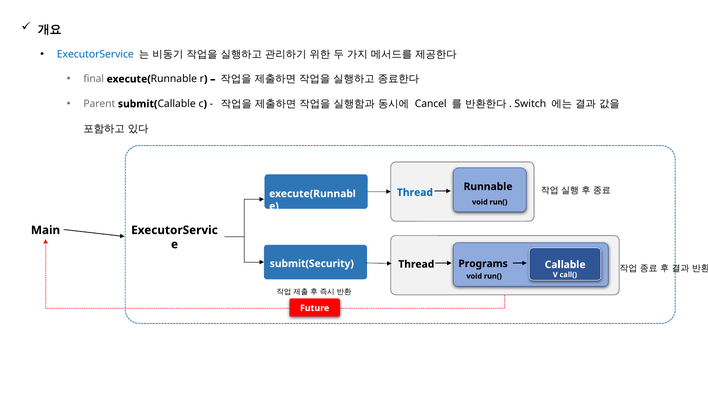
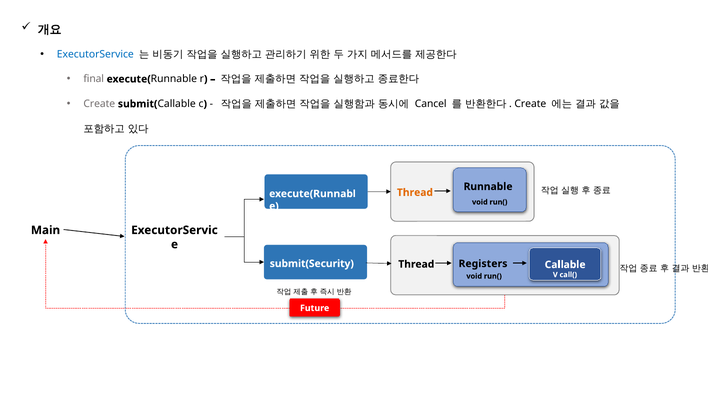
Parent at (99, 104): Parent -> Create
Switch at (530, 104): Switch -> Create
Thread at (415, 192) colour: blue -> orange
Programs: Programs -> Registers
